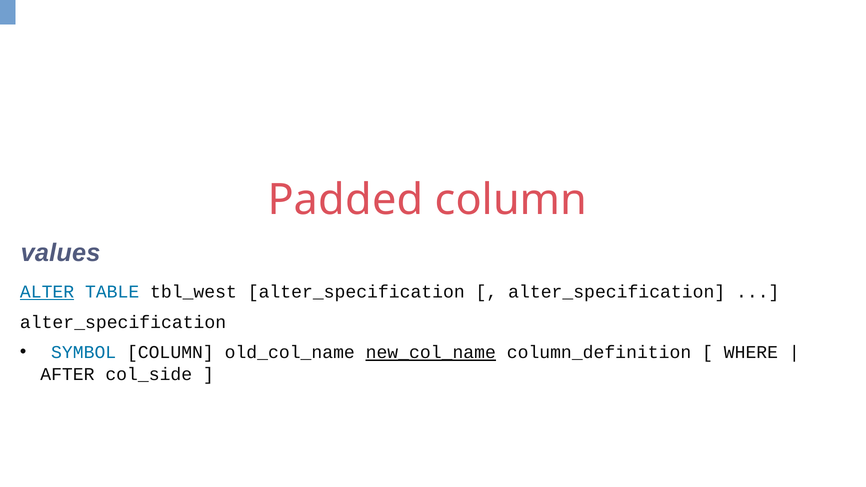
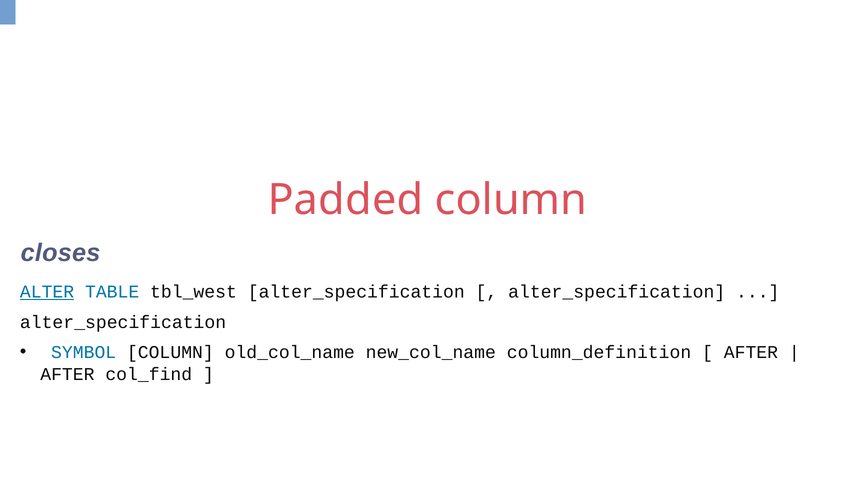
values: values -> closes
new_col_name underline: present -> none
WHERE at (751, 353): WHERE -> AFTER
col_side: col_side -> col_find
